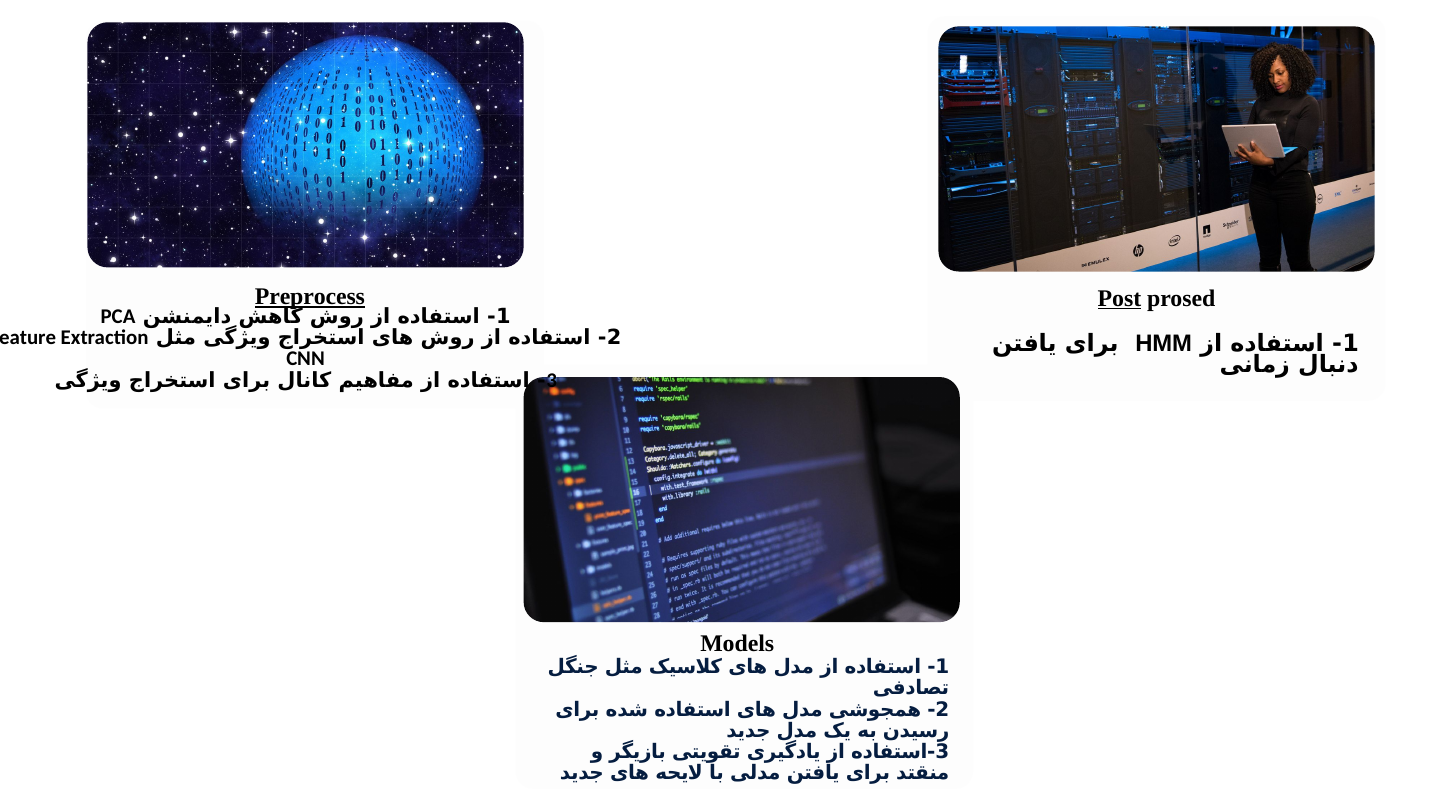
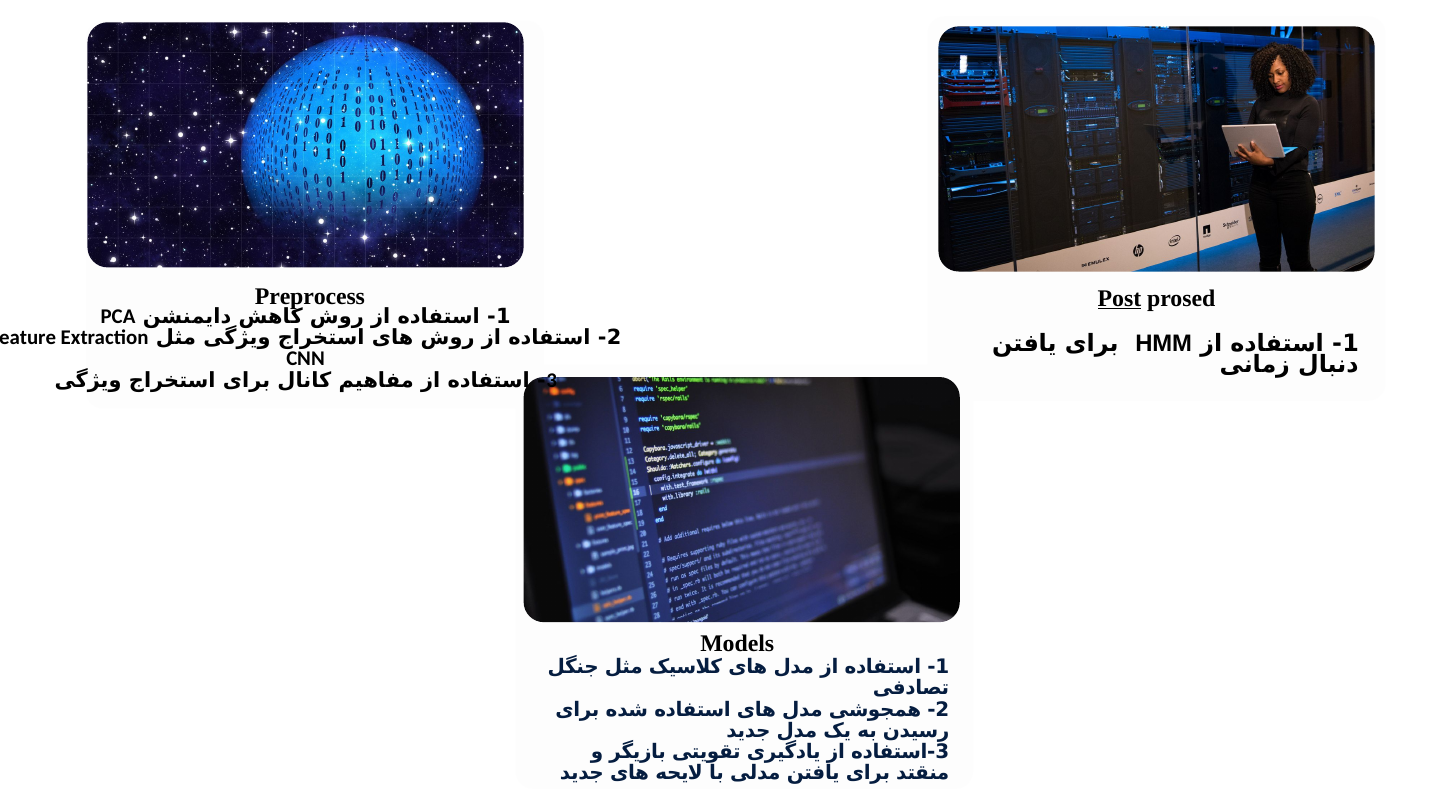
Preprocess underline: present -> none
